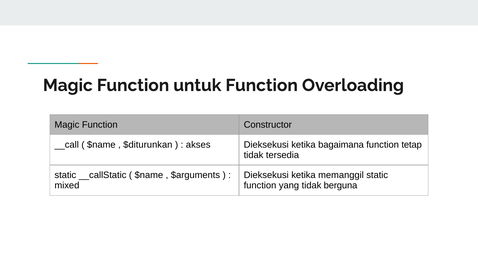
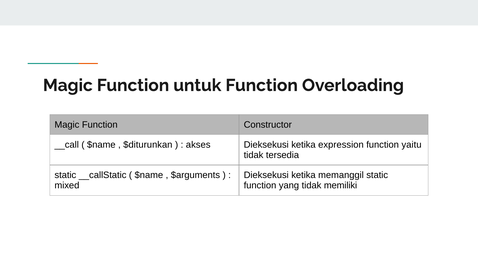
bagaimana: bagaimana -> expression
tetap: tetap -> yaitu
berguna: berguna -> memiliki
